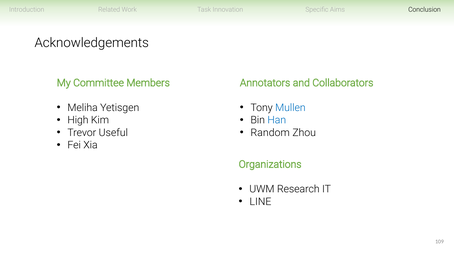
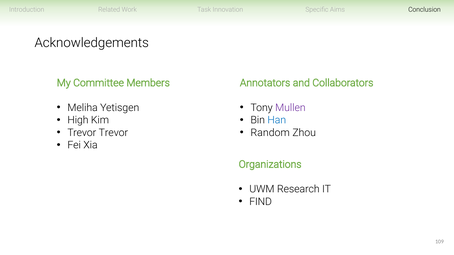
Mullen colour: blue -> purple
Trevor Useful: Useful -> Trevor
LINE: LINE -> FIND
